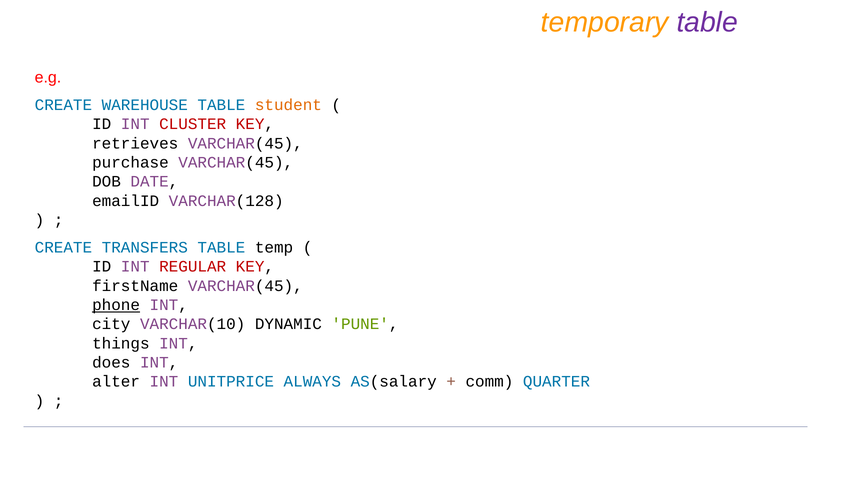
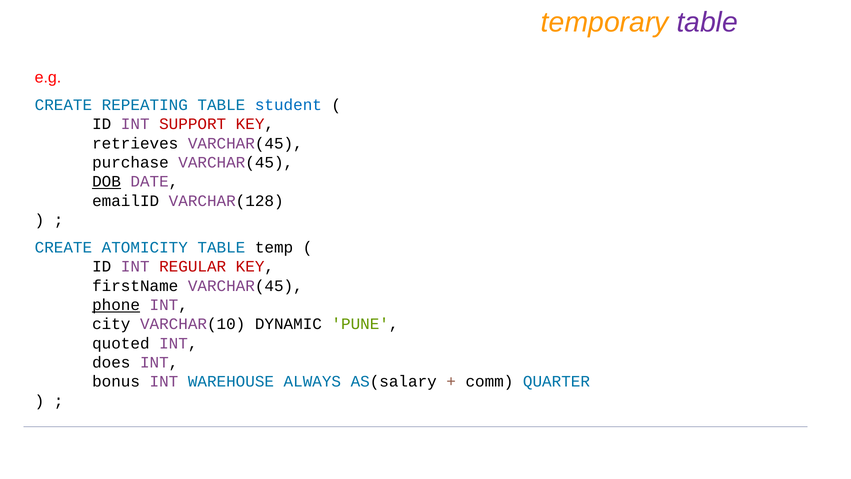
WAREHOUSE: WAREHOUSE -> REPEATING
student colour: orange -> blue
CLUSTER: CLUSTER -> SUPPORT
DOB underline: none -> present
TRANSFERS: TRANSFERS -> ATOMICITY
things: things -> quoted
alter: alter -> bonus
UNITPRICE: UNITPRICE -> WAREHOUSE
